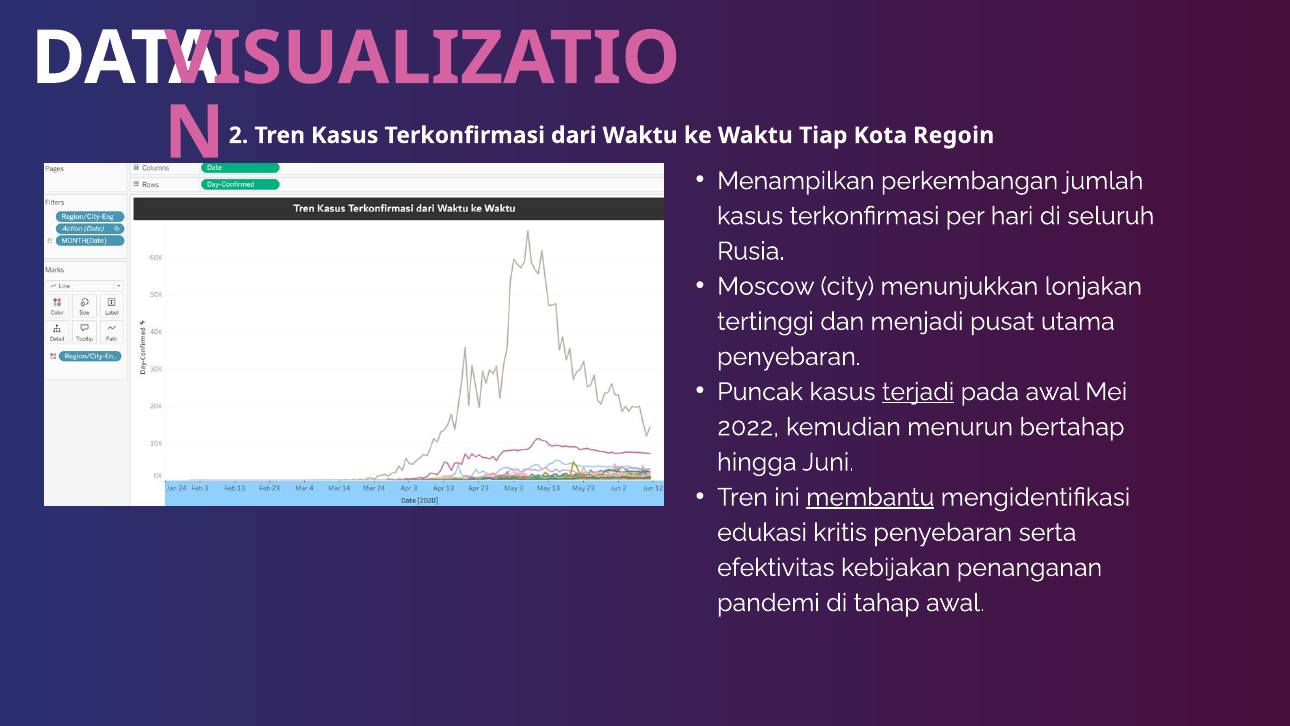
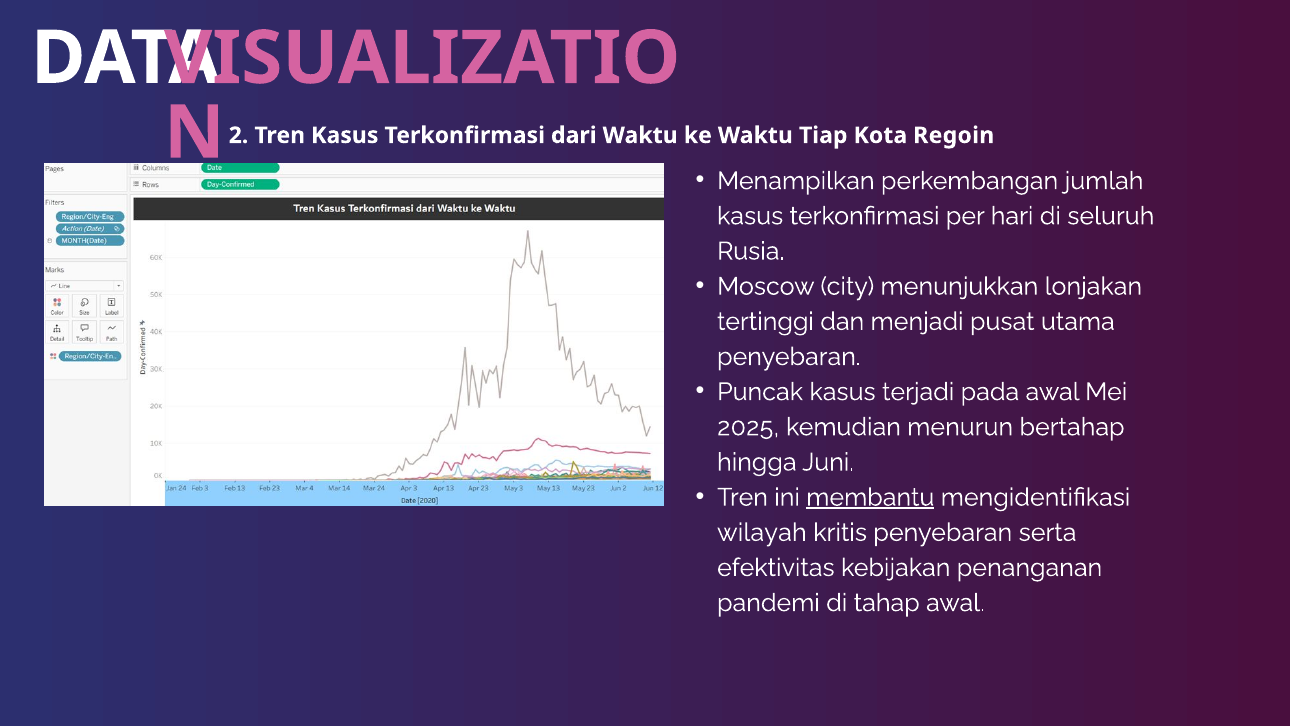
terjadi underline: present -> none
2022: 2022 -> 2025
edukasi: edukasi -> wilayah
